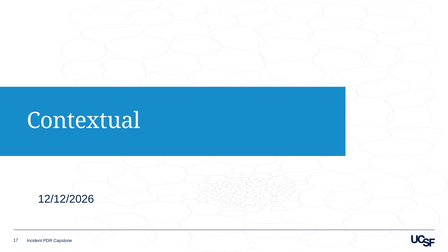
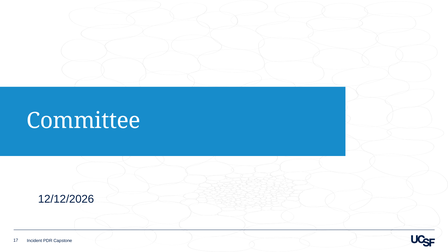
Contextual: Contextual -> Committee
